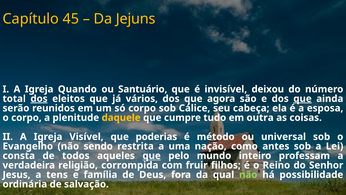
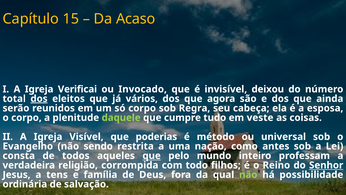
45: 45 -> 15
Jejuns: Jejuns -> Acaso
Quando: Quando -> Verificai
Santuário: Santuário -> Invocado
que at (302, 99) underline: present -> none
Cálice: Cálice -> Regra
daquele colour: yellow -> light green
outra: outra -> veste
fruir: fruir -> todo
Senhor underline: none -> present
